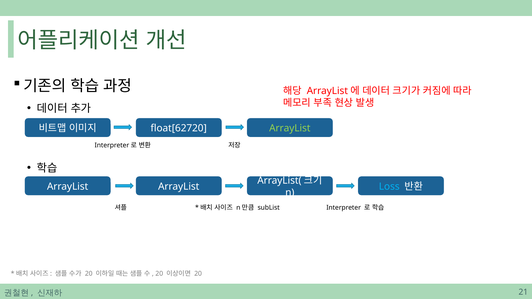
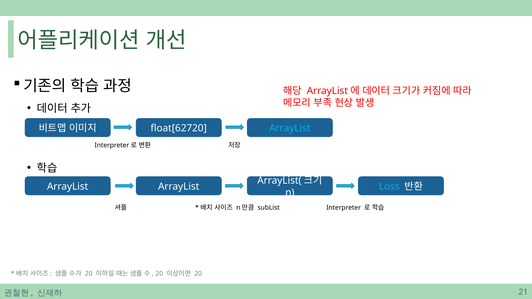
ArrayList at (290, 128) colour: light green -> light blue
